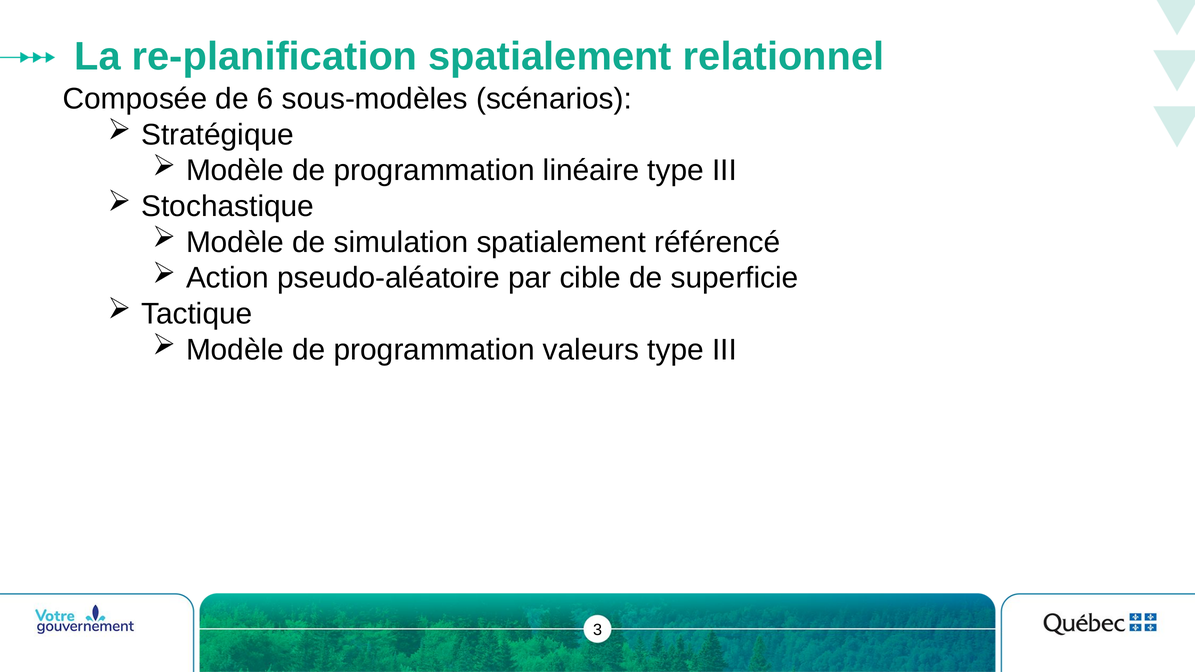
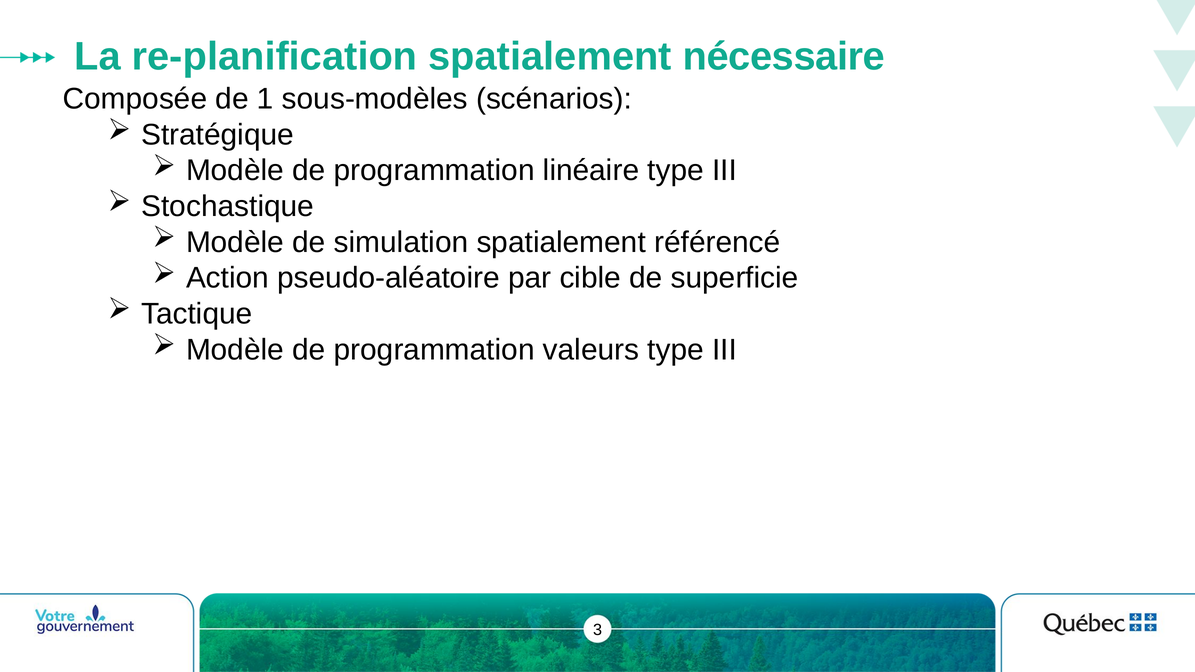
relationnel: relationnel -> nécessaire
6: 6 -> 1
